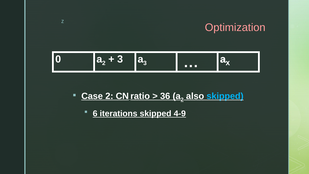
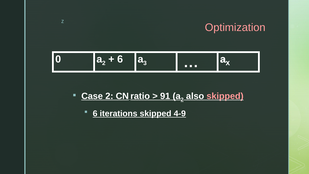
3 at (120, 59): 3 -> 6
36: 36 -> 91
skipped at (225, 96) colour: light blue -> pink
